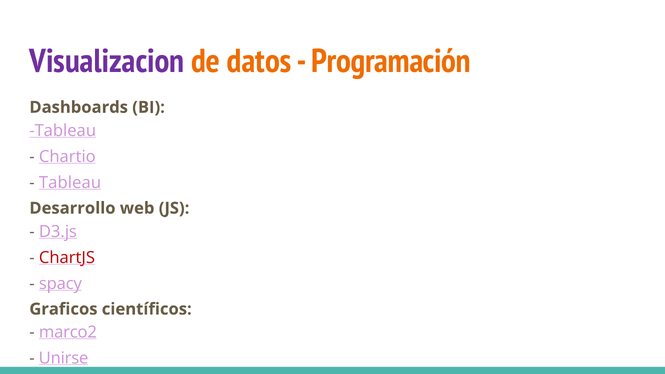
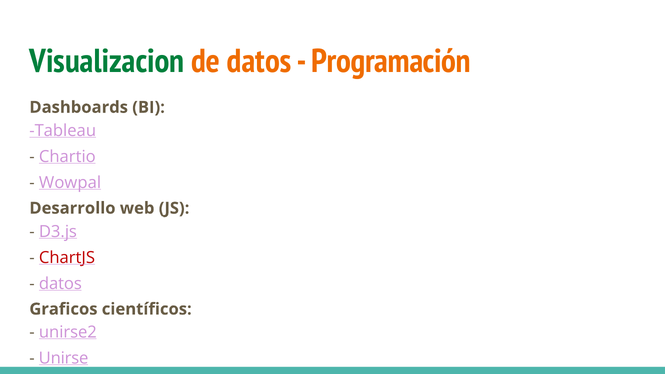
Visualizacion colour: purple -> green
Tableau at (70, 183): Tableau -> Wowpal
spacy at (60, 284): spacy -> datos
marco2: marco2 -> unirse2
